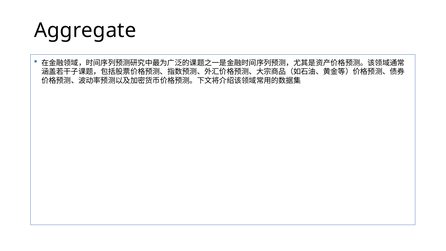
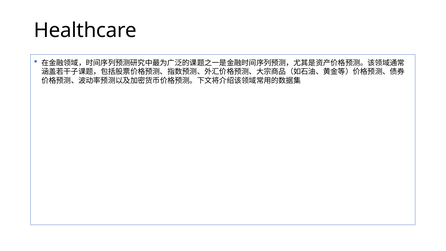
Aggregate: Aggregate -> Healthcare
